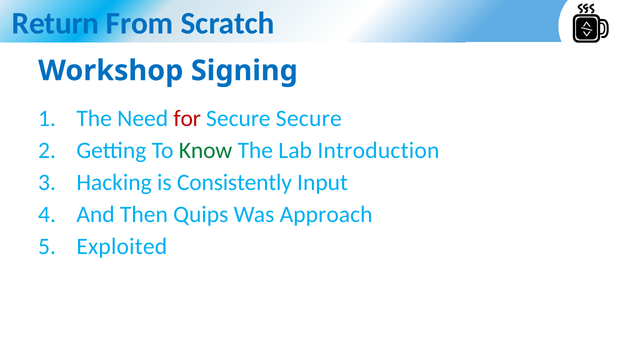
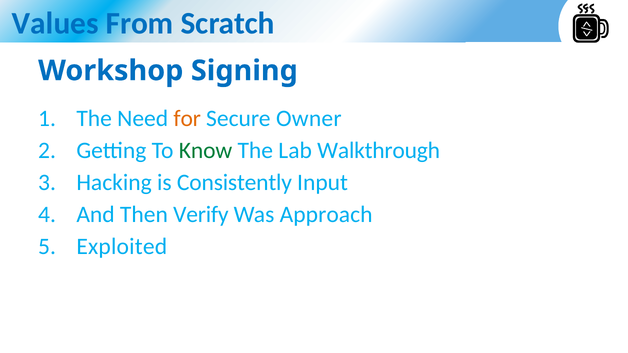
Return: Return -> Values
for colour: red -> orange
Secure Secure: Secure -> Owner
Introduction: Introduction -> Walkthrough
Quips: Quips -> Verify
